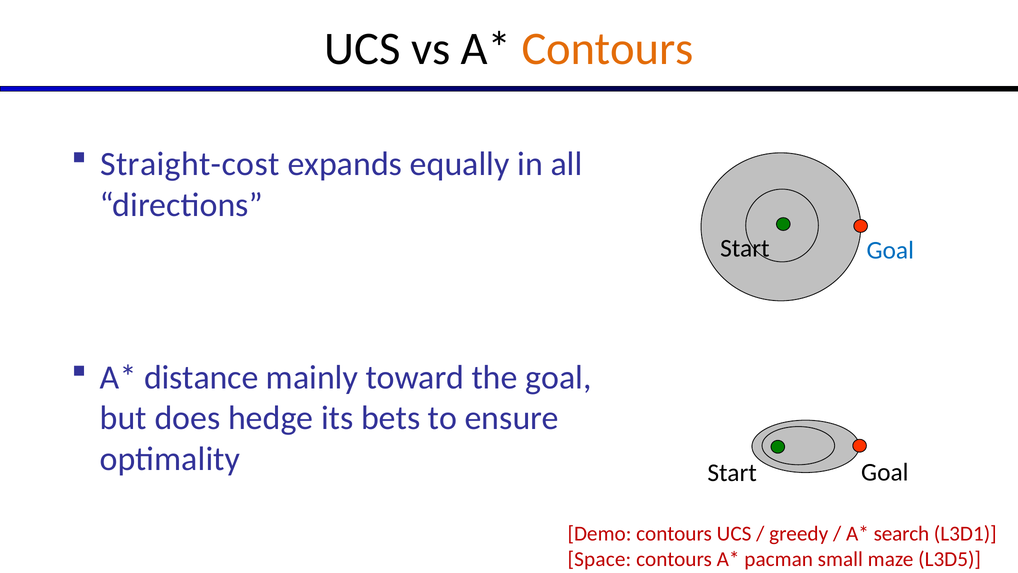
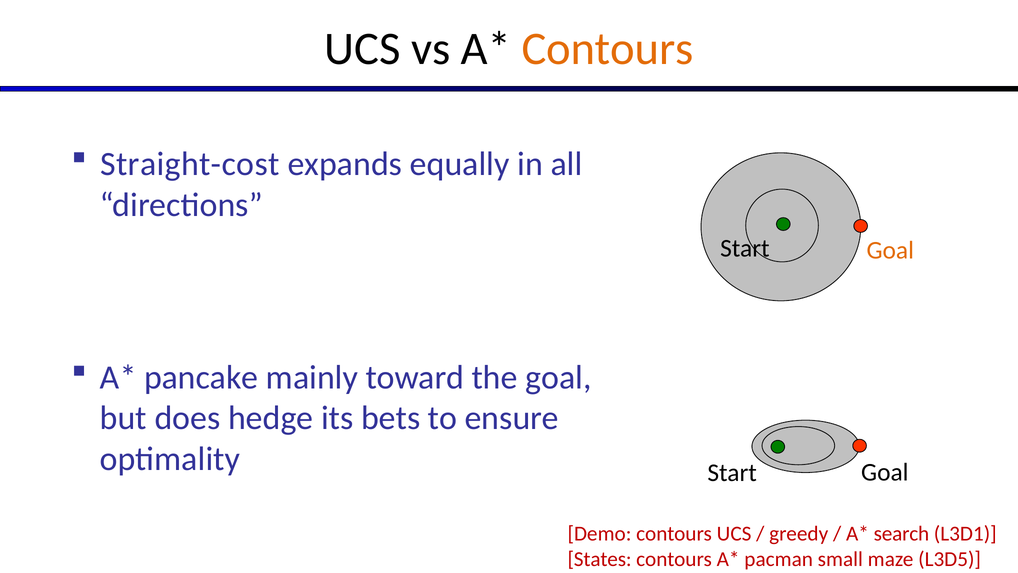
Goal at (890, 250) colour: blue -> orange
distance: distance -> pancake
Space: Space -> States
